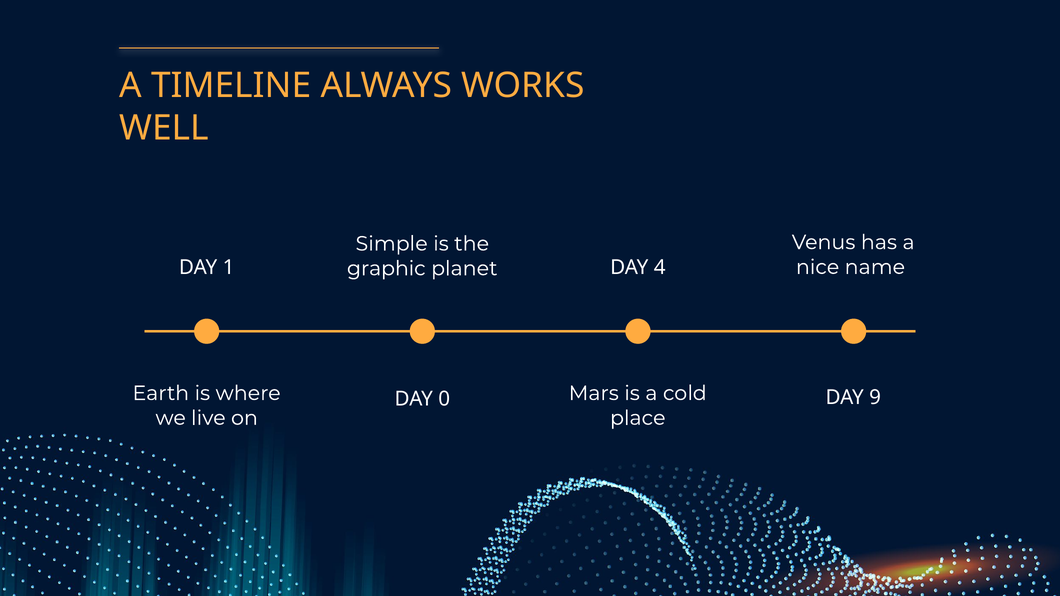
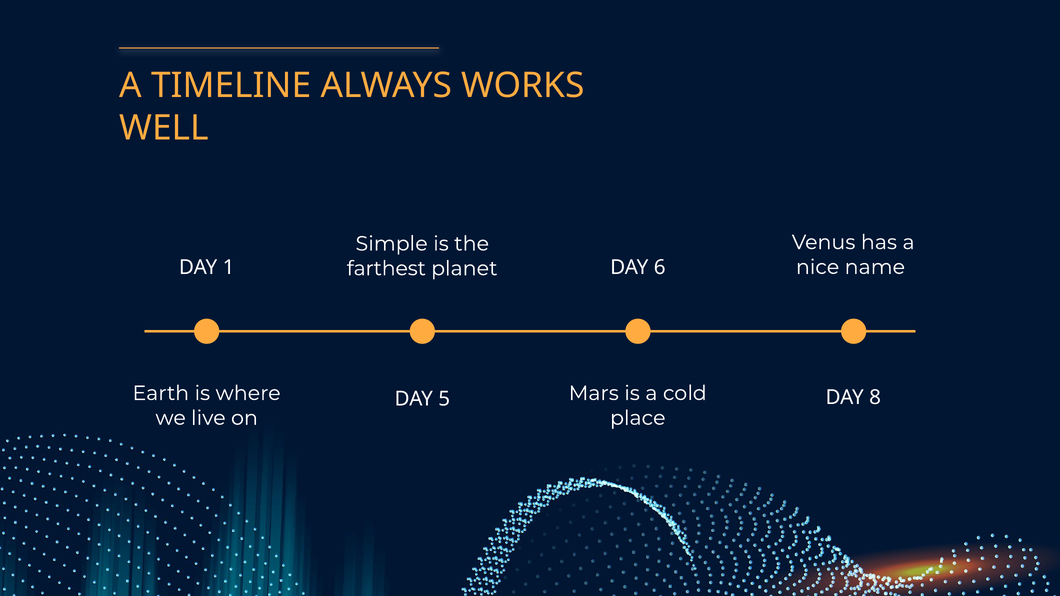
4: 4 -> 6
graphic: graphic -> farthest
9: 9 -> 8
0: 0 -> 5
